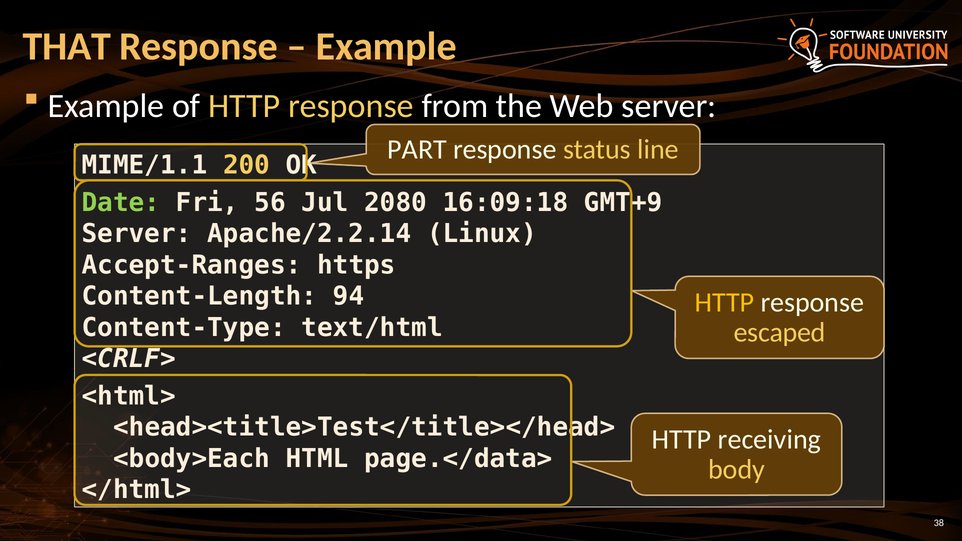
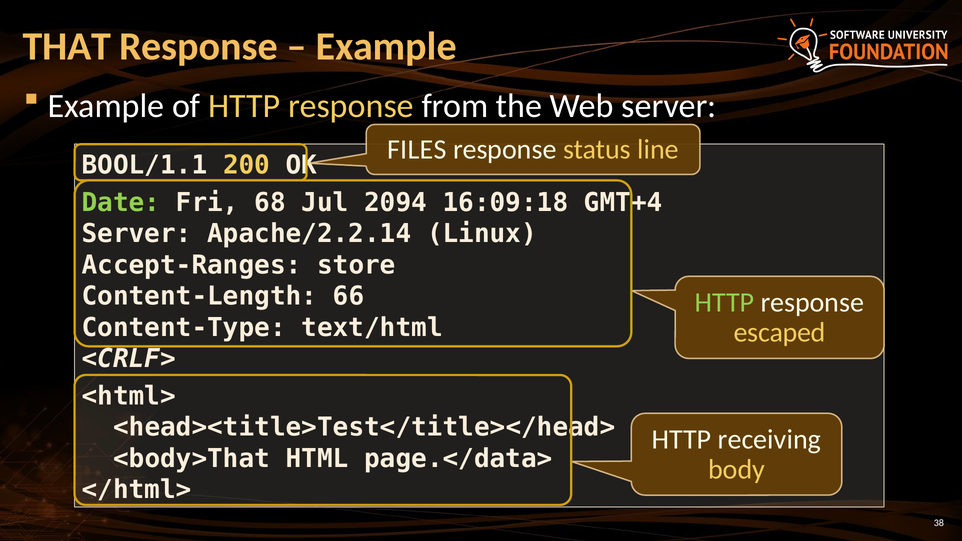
PART: PART -> FILES
MIME/1.1: MIME/1.1 -> BOOL/1.1
56: 56 -> 68
2080: 2080 -> 2094
GMT+9: GMT+9 -> GMT+4
https: https -> store
94: 94 -> 66
HTTP at (725, 303) colour: yellow -> light green
<body>Each: <body>Each -> <body>That
